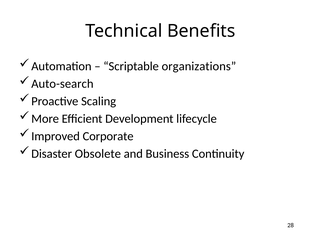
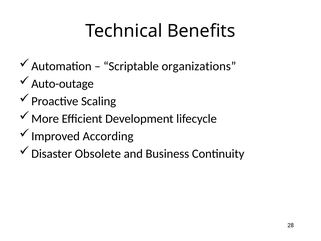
Auto-search: Auto-search -> Auto-outage
Corporate: Corporate -> According
